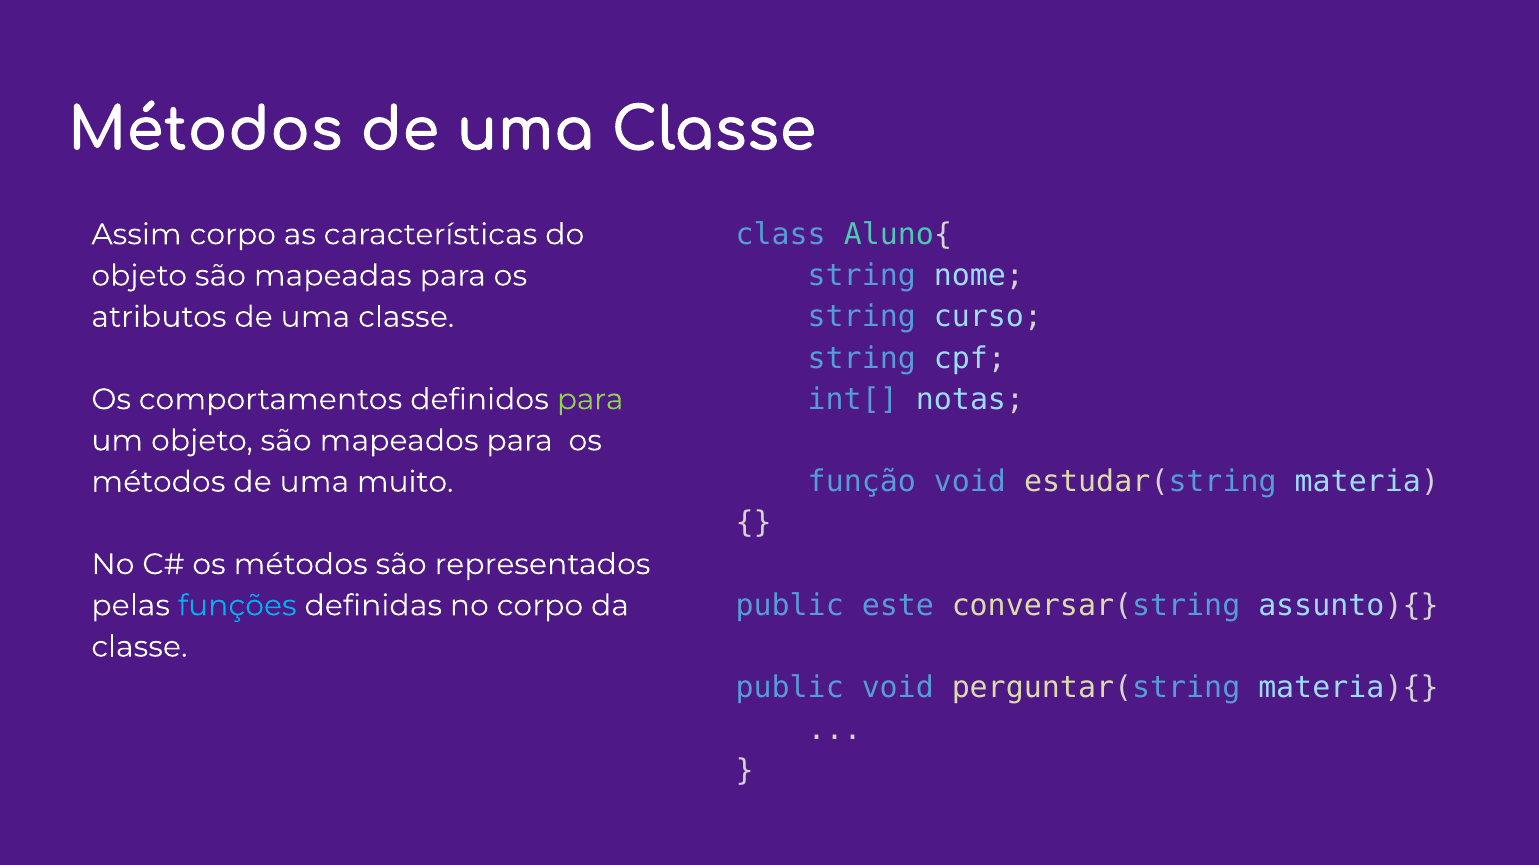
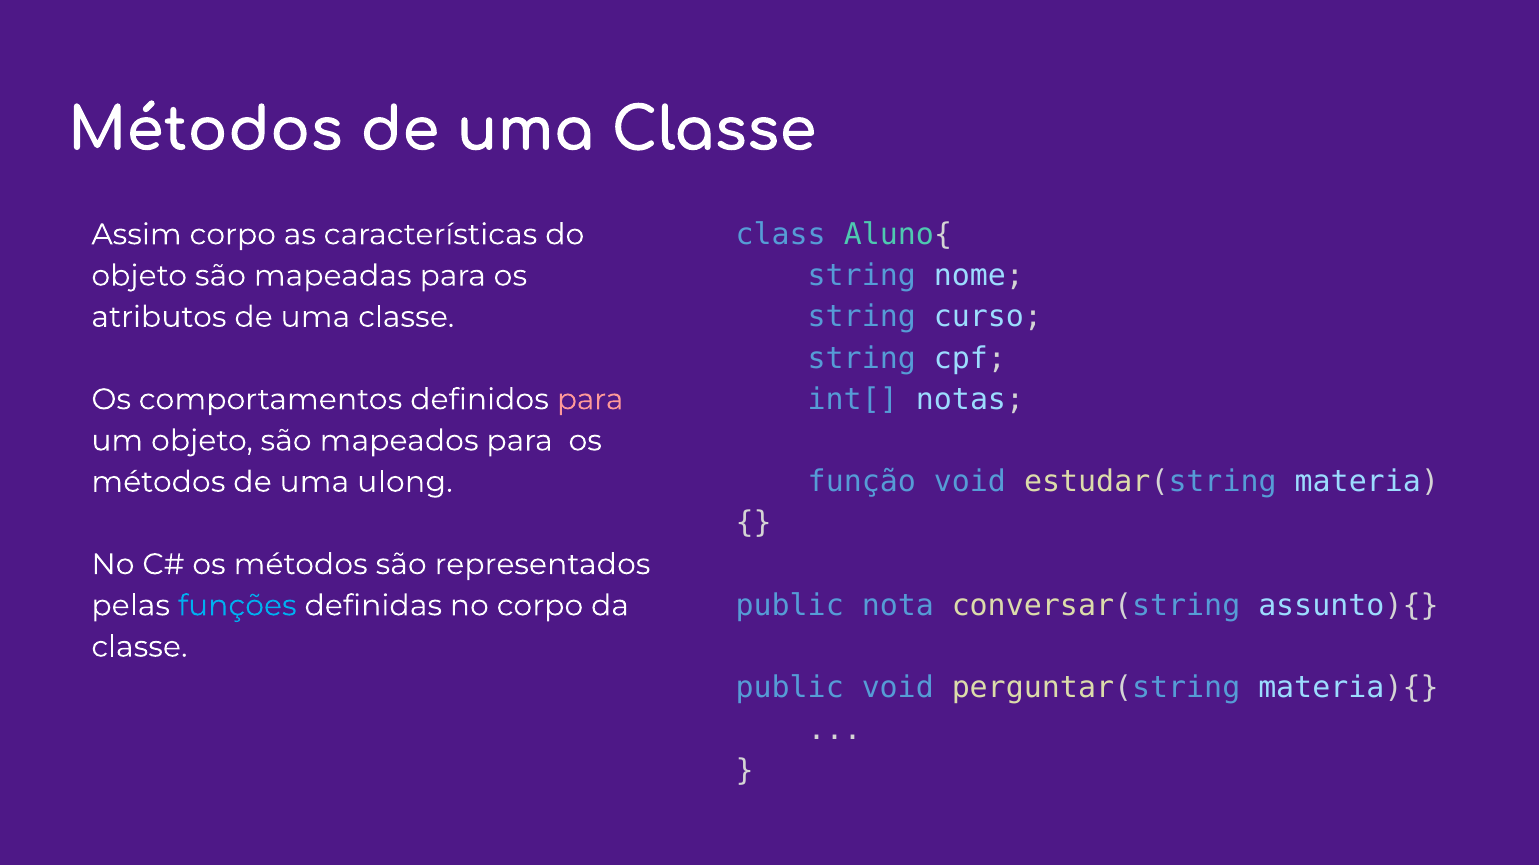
para at (590, 400) colour: light green -> pink
muito: muito -> ulong
este: este -> nota
